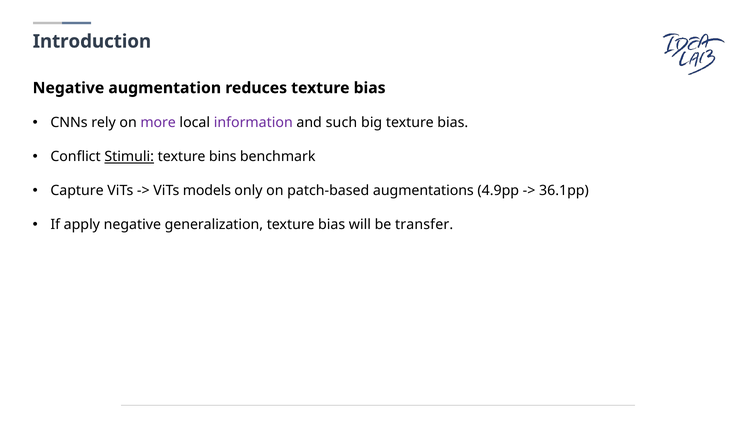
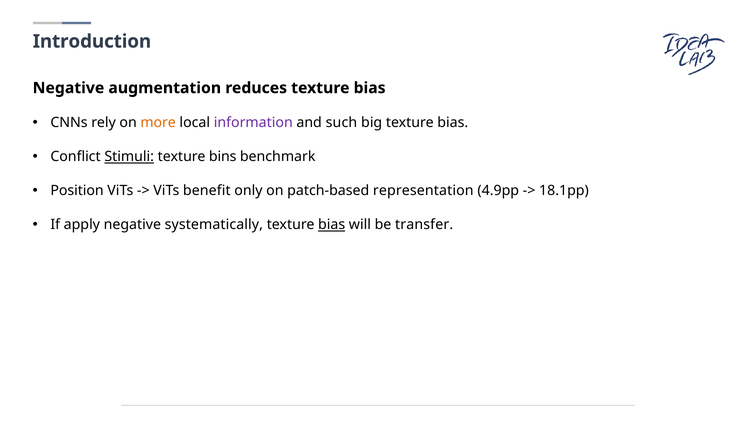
more colour: purple -> orange
Capture: Capture -> Position
models: models -> benefit
augmentations: augmentations -> representation
36.1pp: 36.1pp -> 18.1pp
generalization: generalization -> systematically
bias at (332, 225) underline: none -> present
